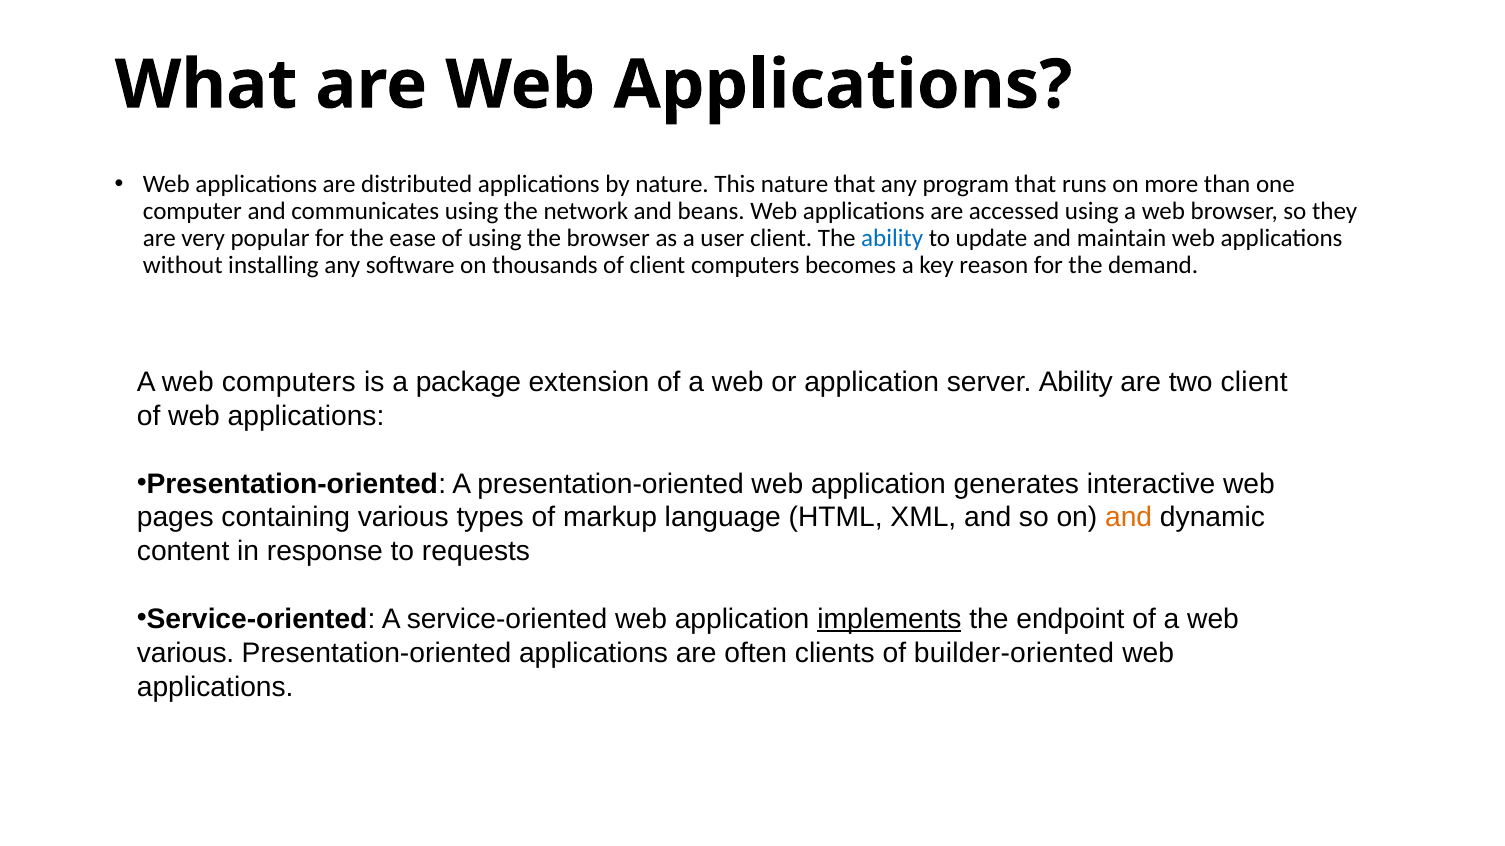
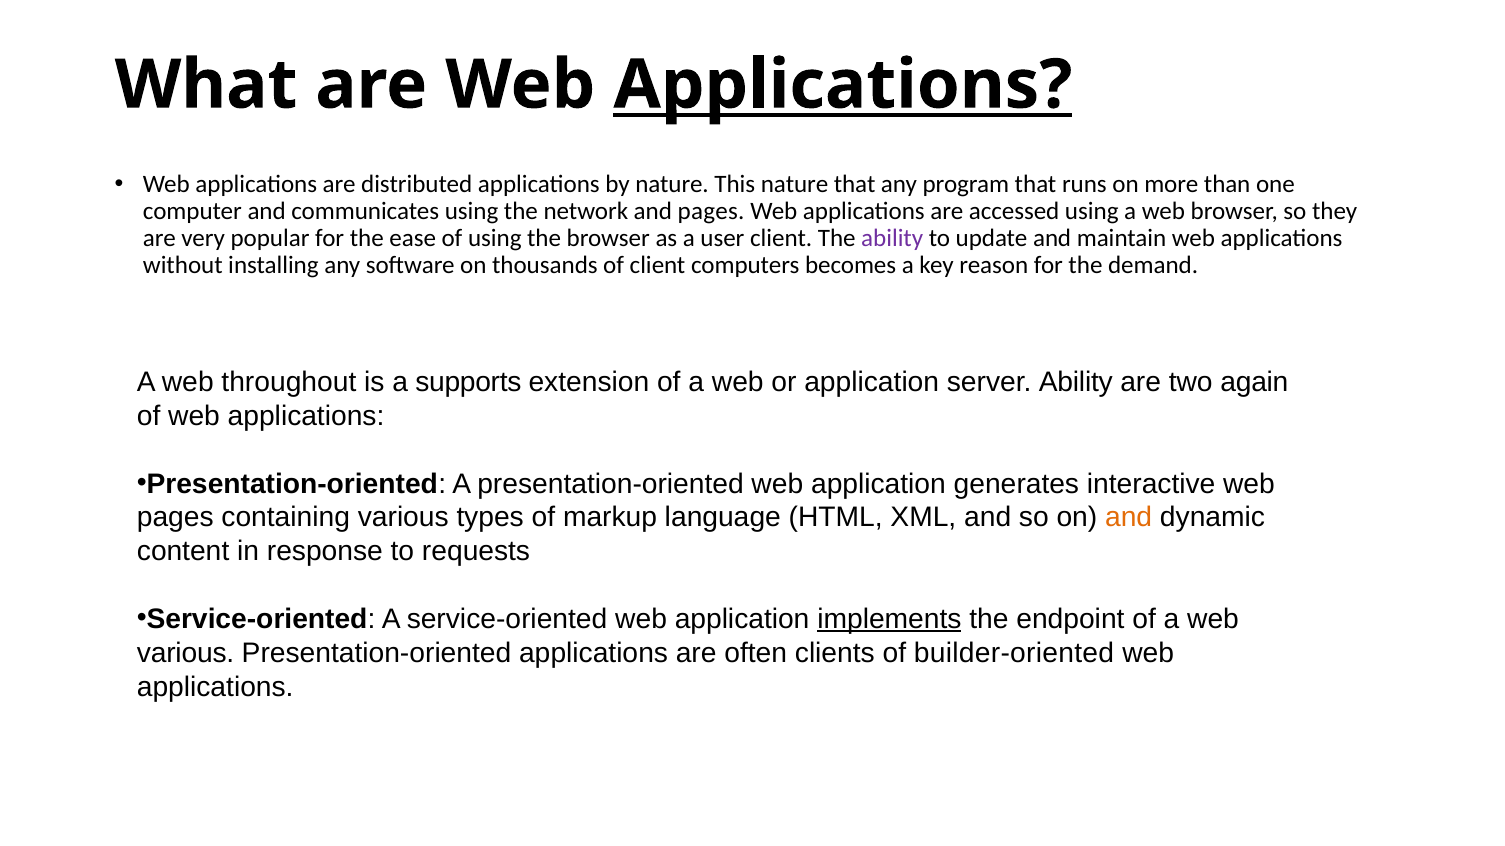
Applications at (843, 85) underline: none -> present
and beans: beans -> pages
ability at (892, 239) colour: blue -> purple
web computers: computers -> throughout
package: package -> supports
two client: client -> again
